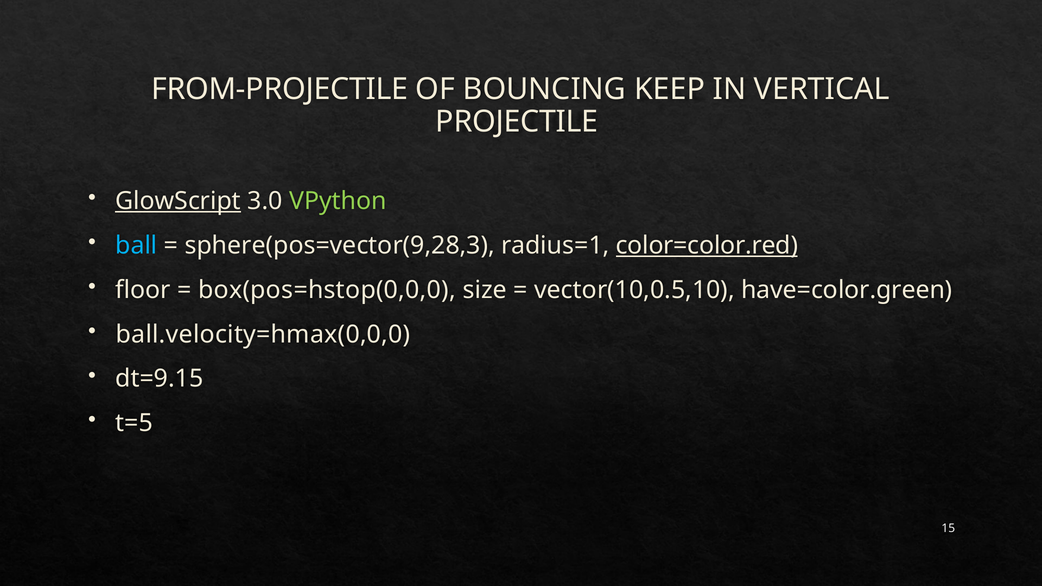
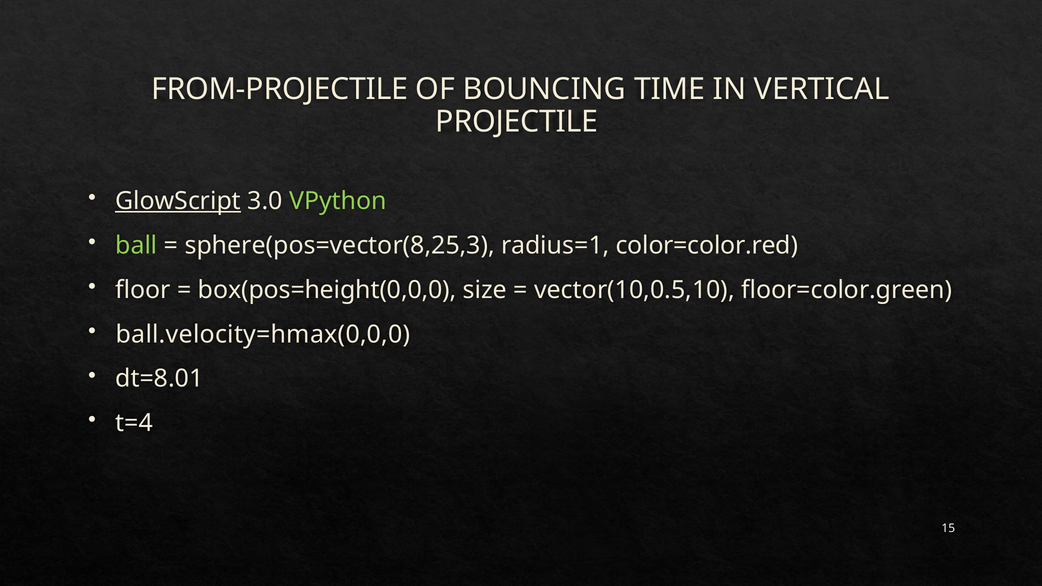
KEEP: KEEP -> TIME
ball colour: light blue -> light green
sphere(pos=vector(9,28,3: sphere(pos=vector(9,28,3 -> sphere(pos=vector(8,25,3
color=color.red underline: present -> none
box(pos=hstop(0,0,0: box(pos=hstop(0,0,0 -> box(pos=height(0,0,0
have=color.green: have=color.green -> floor=color.green
dt=9.15: dt=9.15 -> dt=8.01
t=5: t=5 -> t=4
